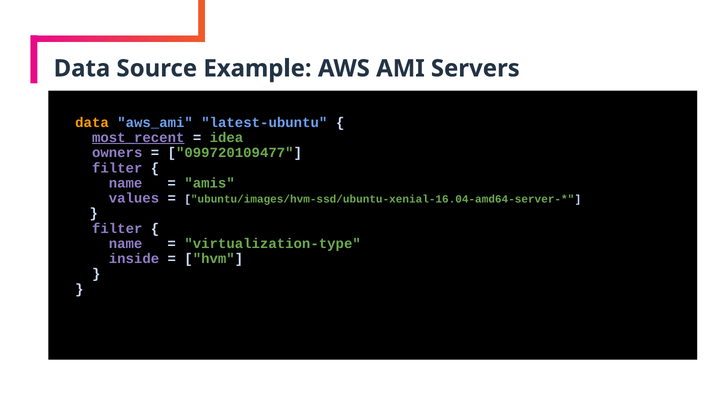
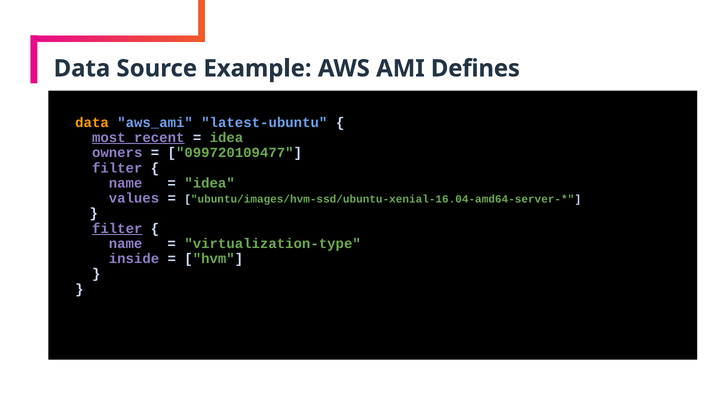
Servers: Servers -> Defines
amis at (210, 183): amis -> idea
filter at (117, 228) underline: none -> present
